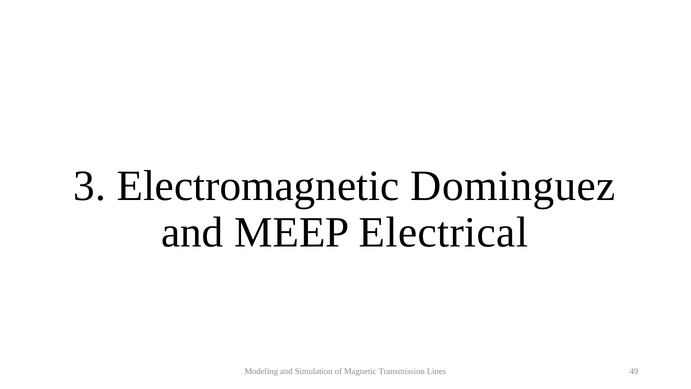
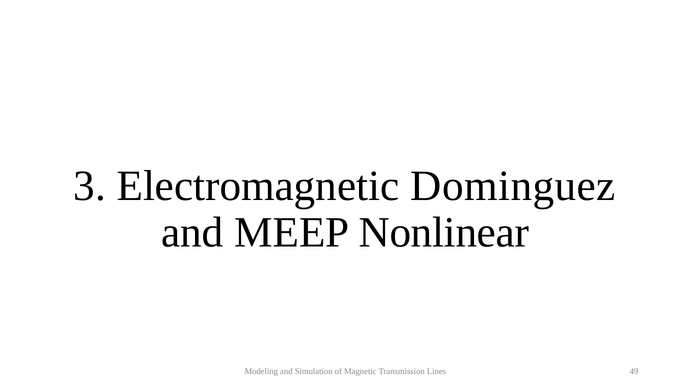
Electrical: Electrical -> Nonlinear
